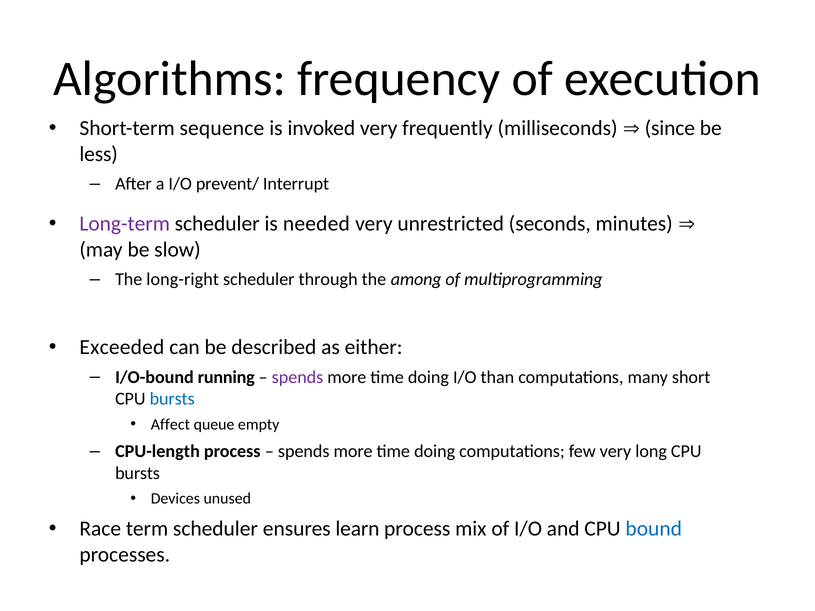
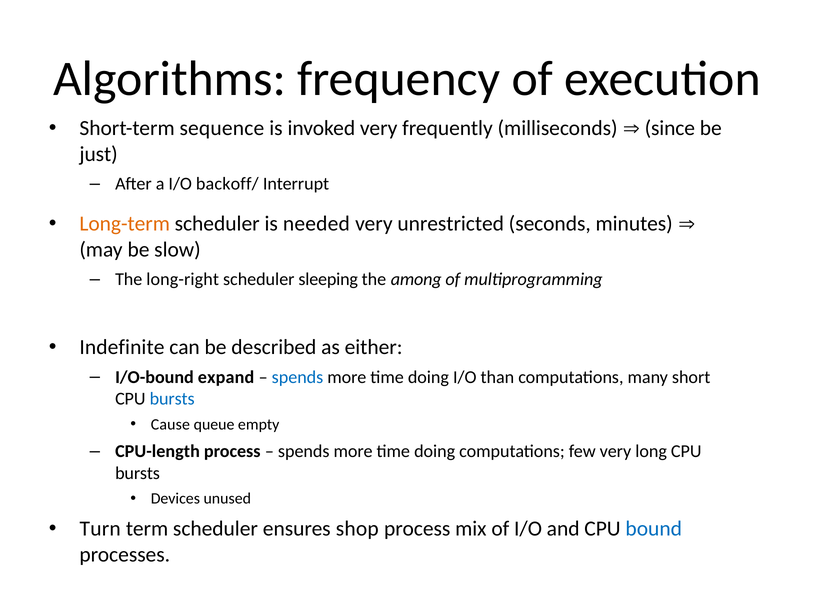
less: less -> just
prevent/: prevent/ -> backoff/
Long-term colour: purple -> orange
through: through -> sleeping
Exceeded: Exceeded -> Indefinite
running: running -> expand
spends at (298, 377) colour: purple -> blue
Affect: Affect -> Cause
Race: Race -> Turn
learn: learn -> shop
